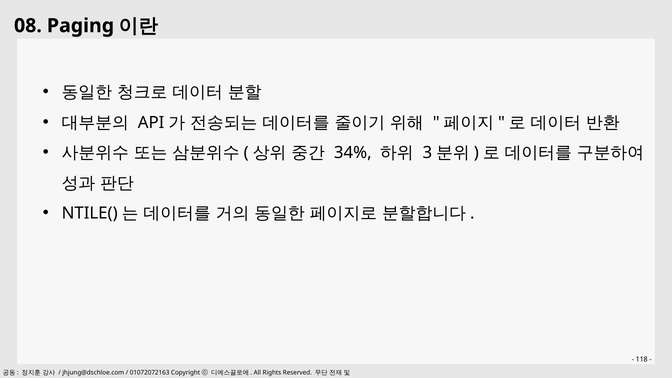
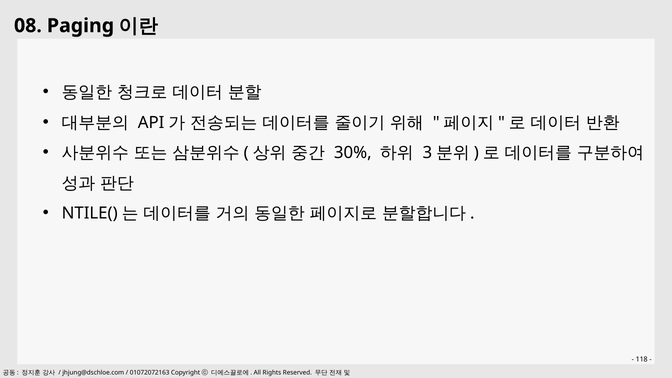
34%: 34% -> 30%
